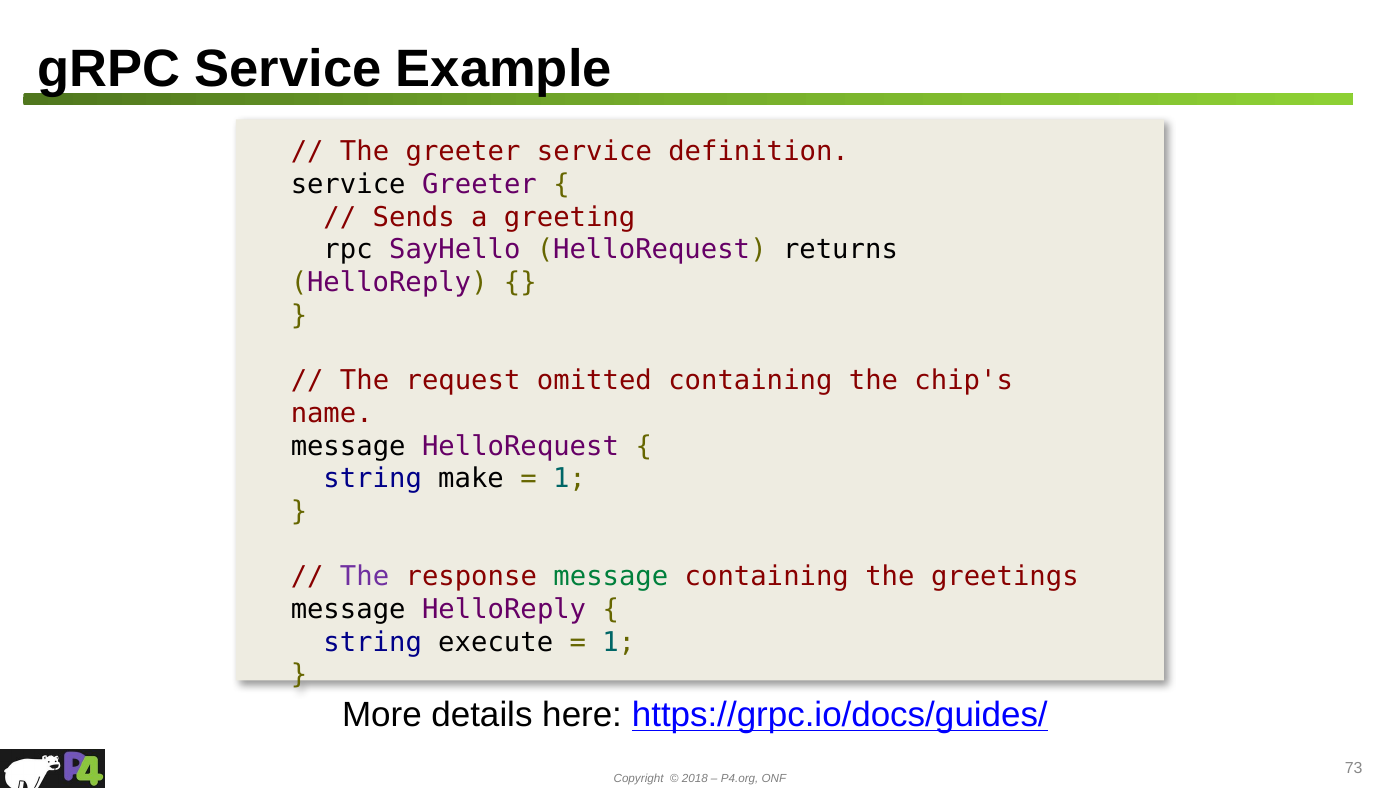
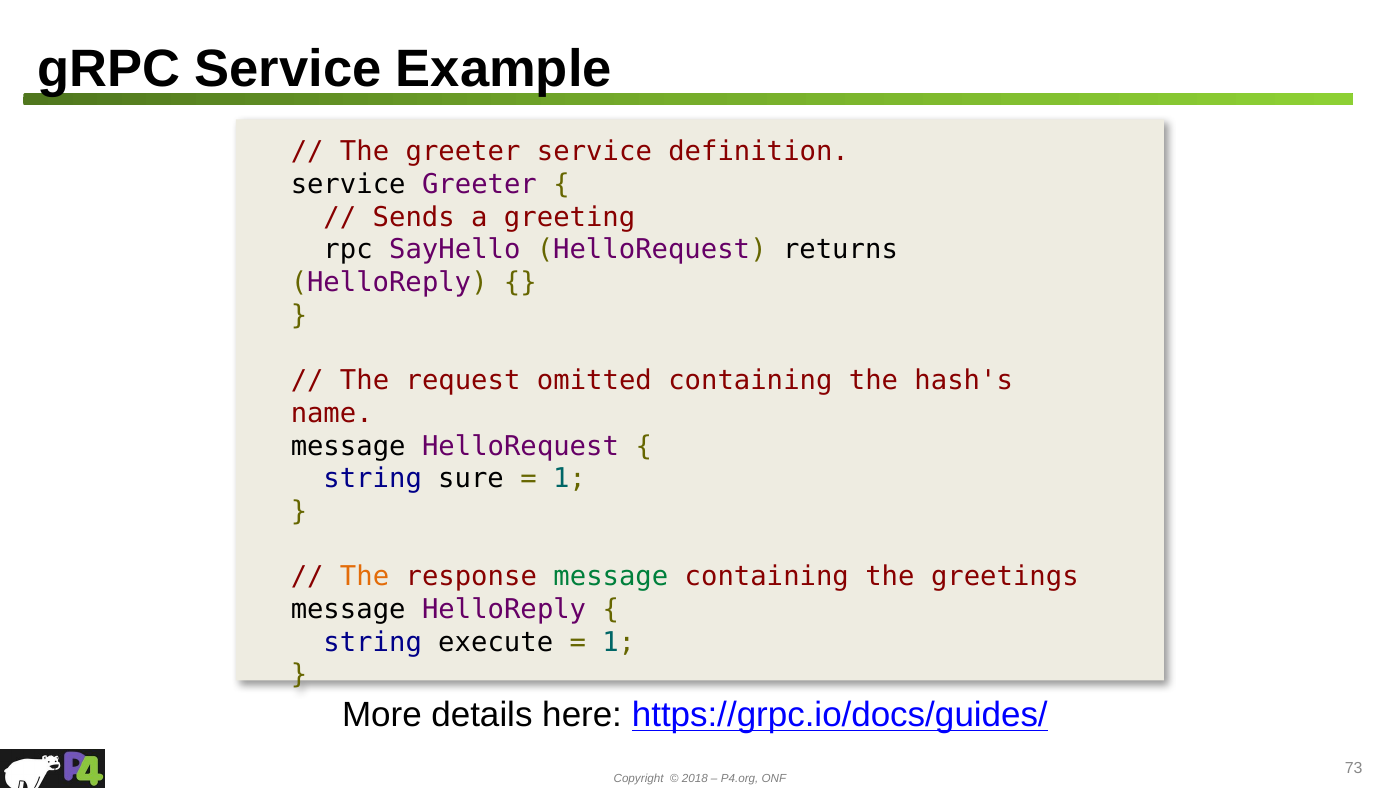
chip's: chip's -> hash's
make: make -> sure
The at (365, 577) colour: purple -> orange
